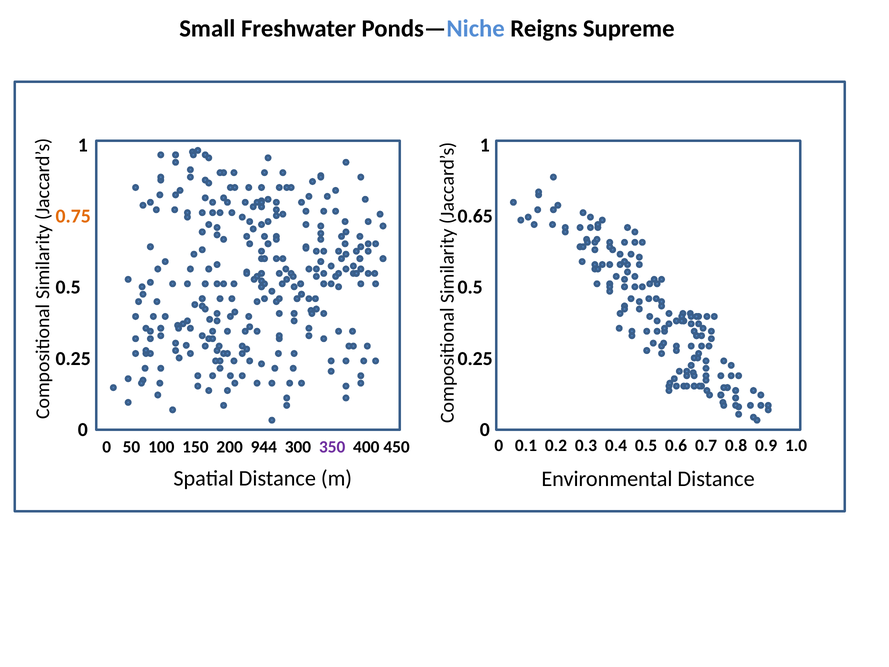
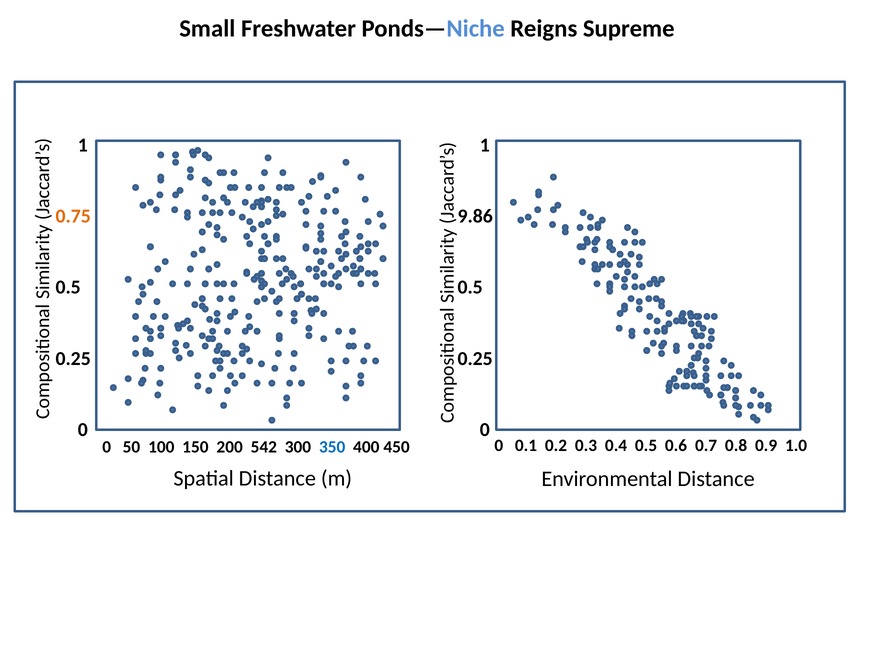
0.65: 0.65 -> 9.86
944: 944 -> 542
350 colour: purple -> blue
